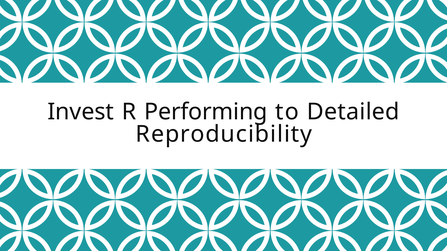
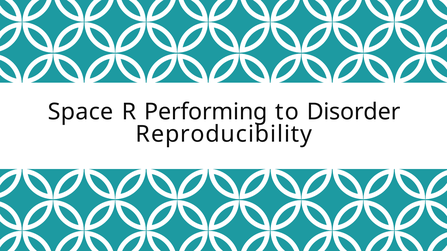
Invest: Invest -> Space
Detailed: Detailed -> Disorder
